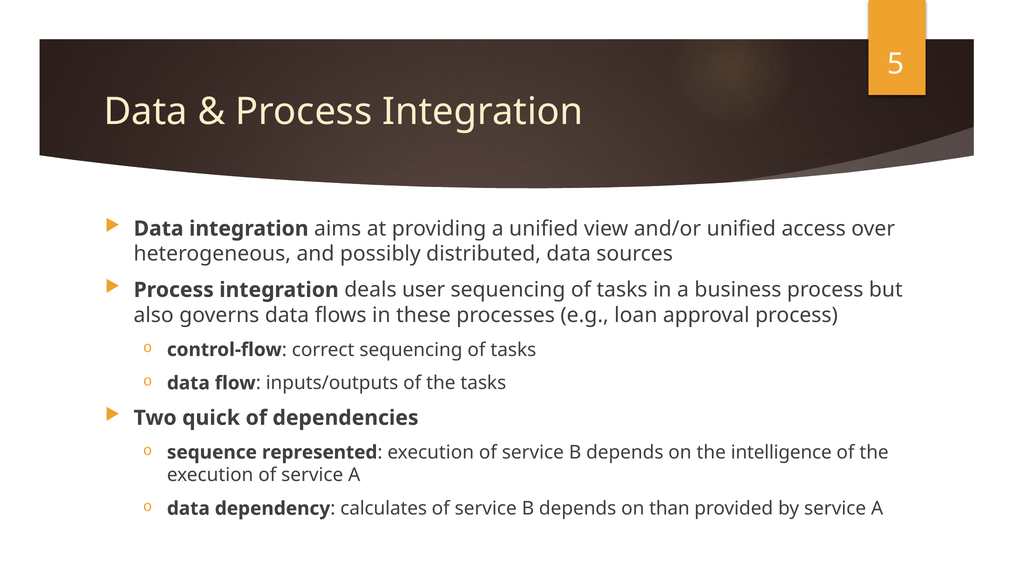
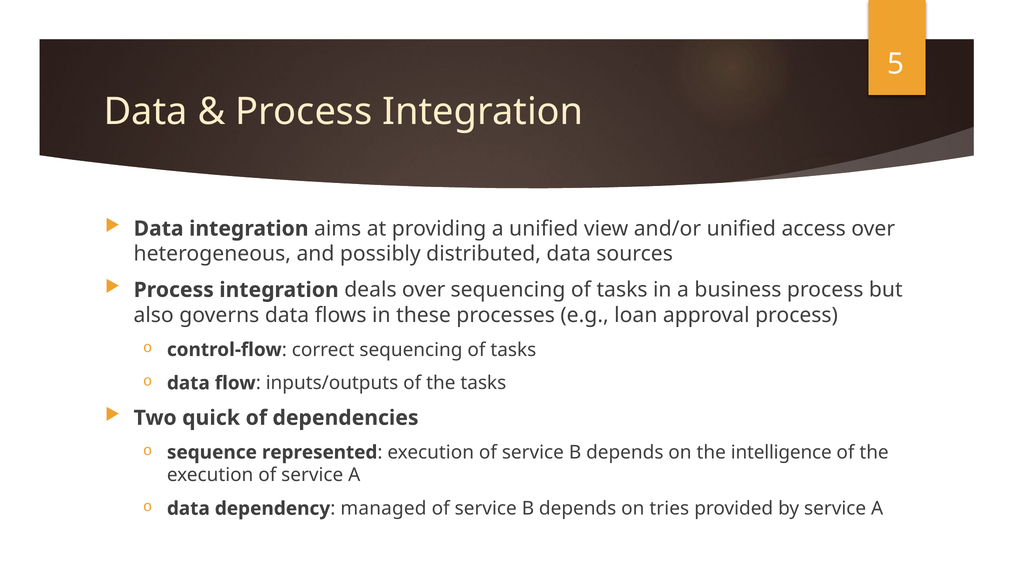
deals user: user -> over
calculates: calculates -> managed
than: than -> tries
